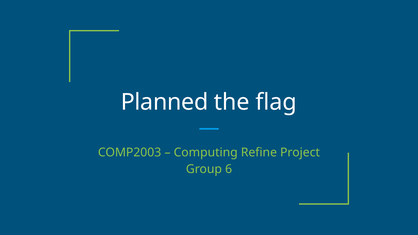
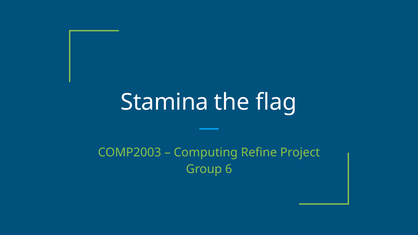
Planned: Planned -> Stamina
